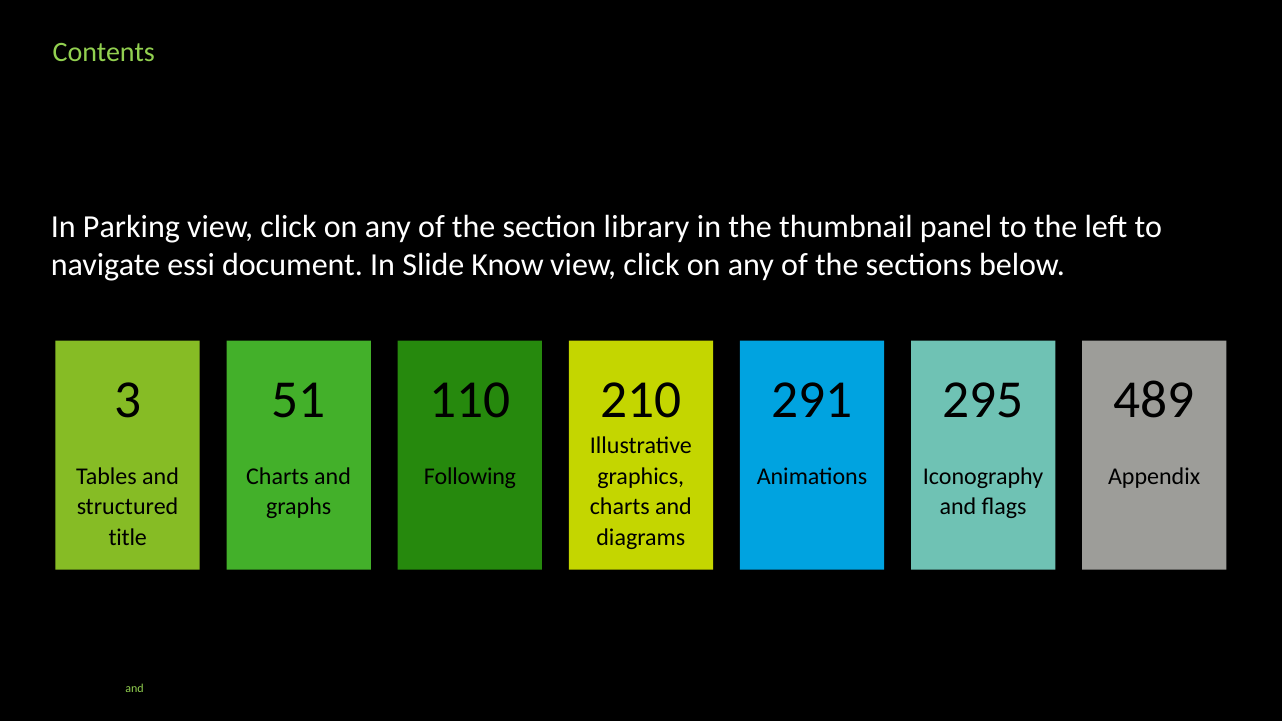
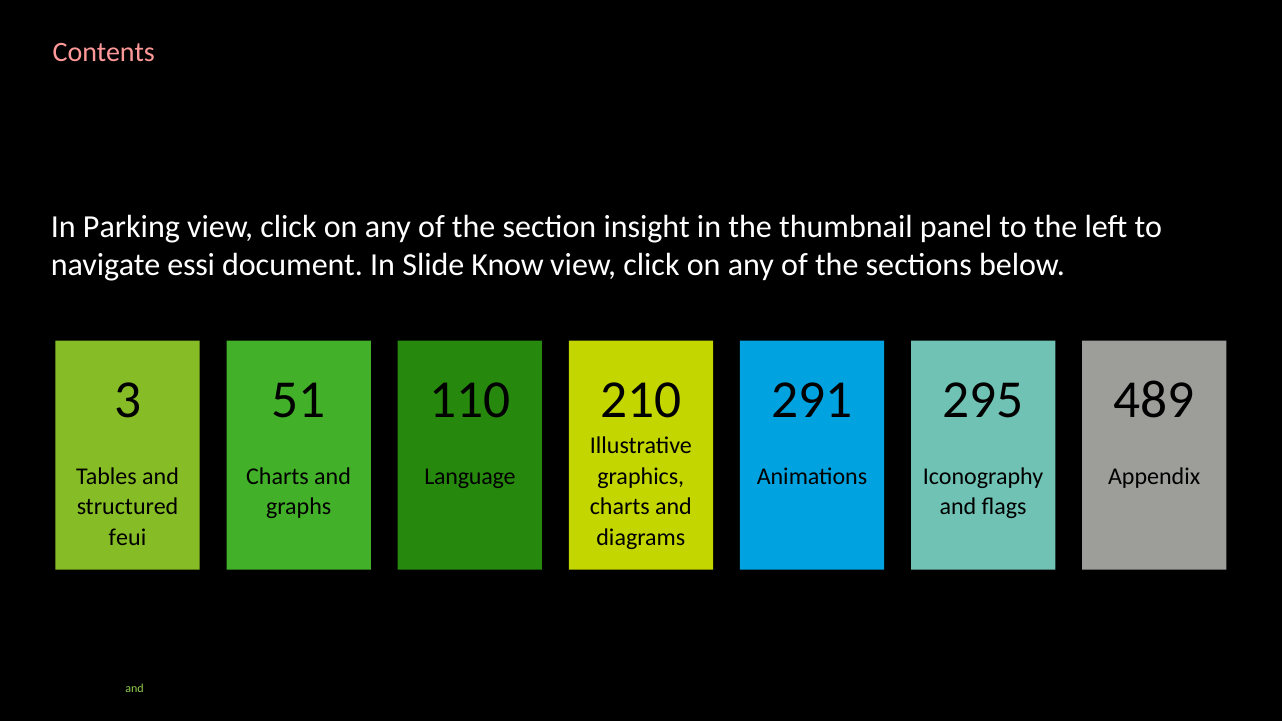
Contents colour: light green -> pink
library: library -> insight
Following: Following -> Language
title at (128, 538): title -> feui
